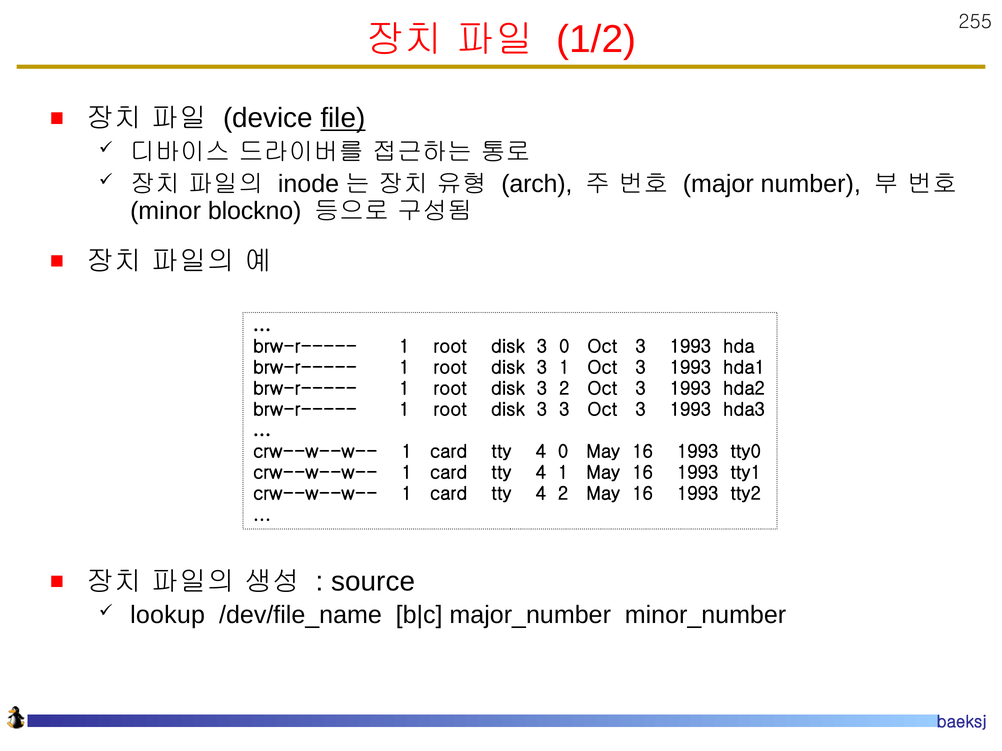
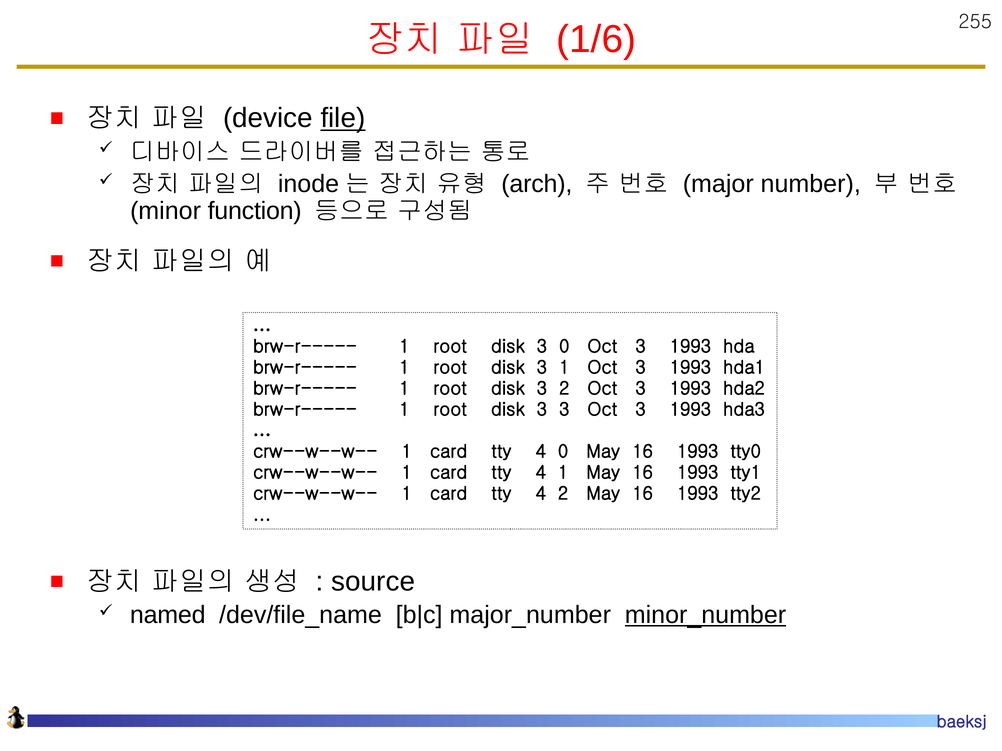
1/2: 1/2 -> 1/6
blockno: blockno -> function
lookup: lookup -> named
minor_number underline: none -> present
